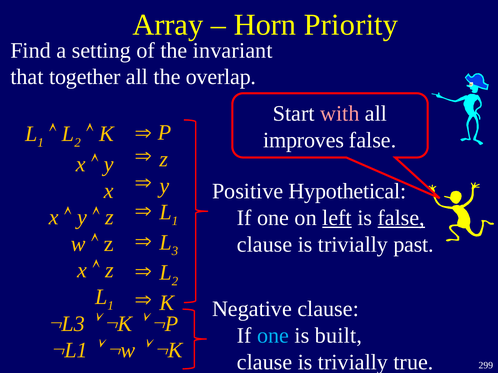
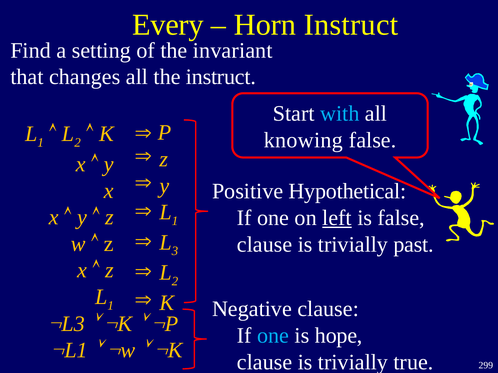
Array: Array -> Every
Horn Priority: Priority -> Instruct
together: together -> changes
the overlap: overlap -> instruct
with colour: pink -> light blue
improves: improves -> knowing
false at (401, 218) underline: present -> none
built: built -> hope
